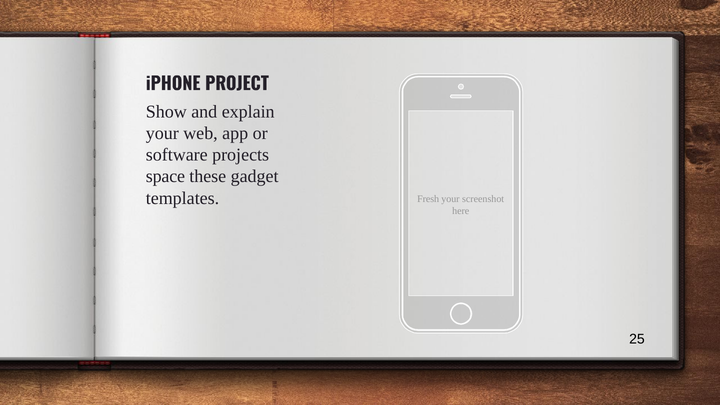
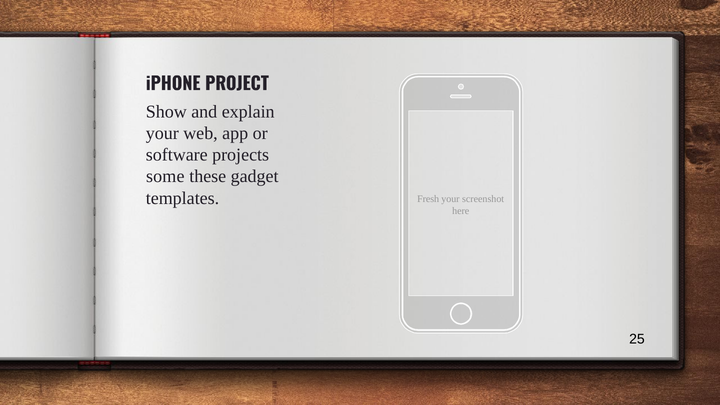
space: space -> some
